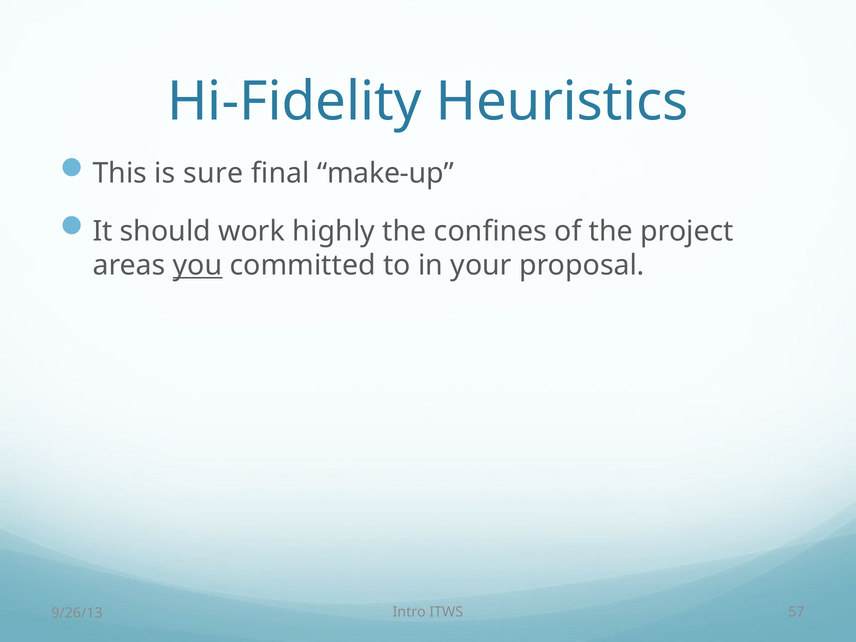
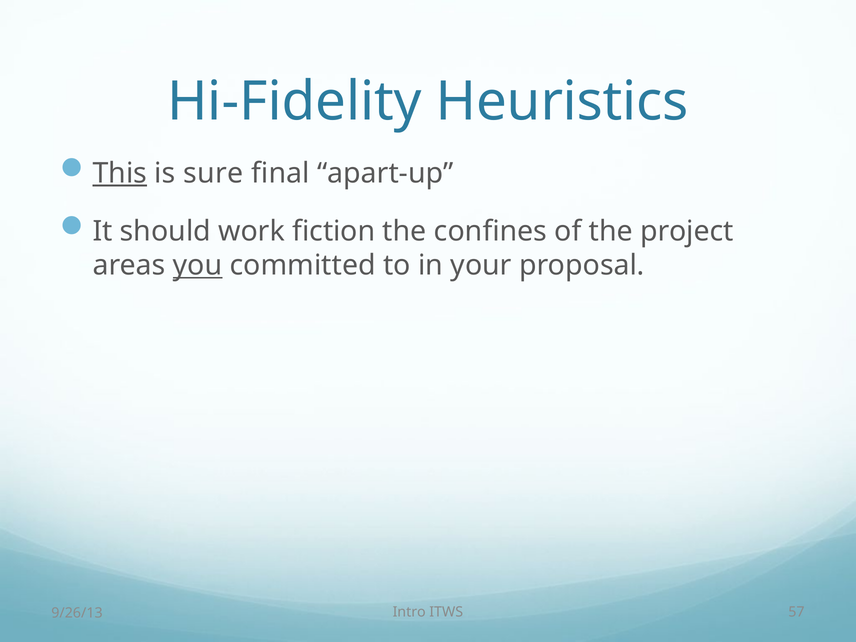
This underline: none -> present
make-up: make-up -> apart-up
highly: highly -> fiction
